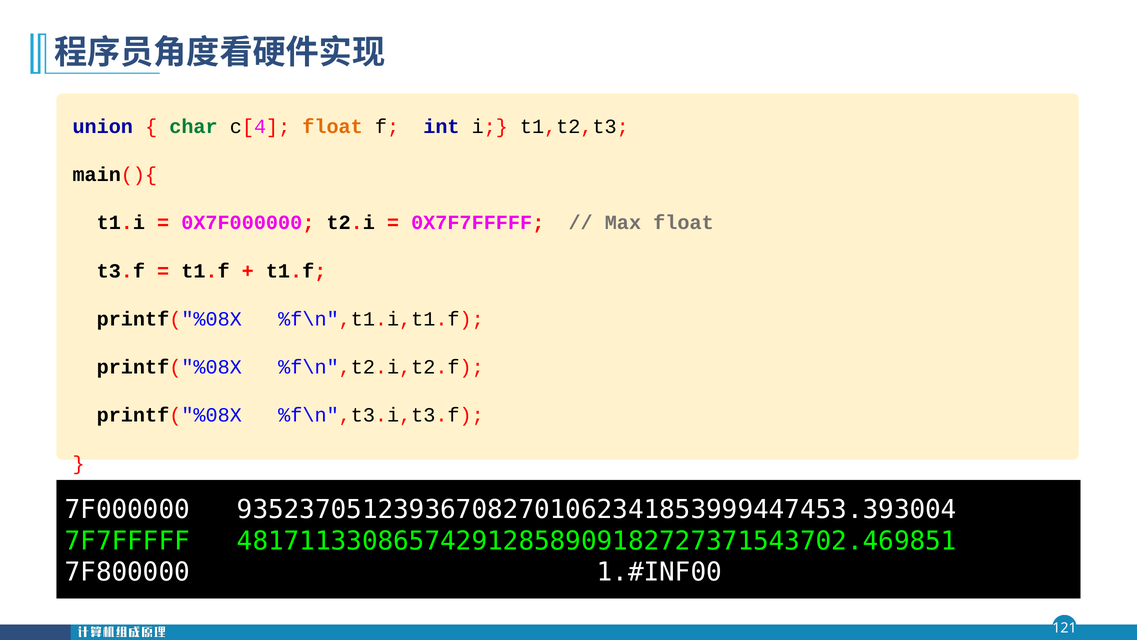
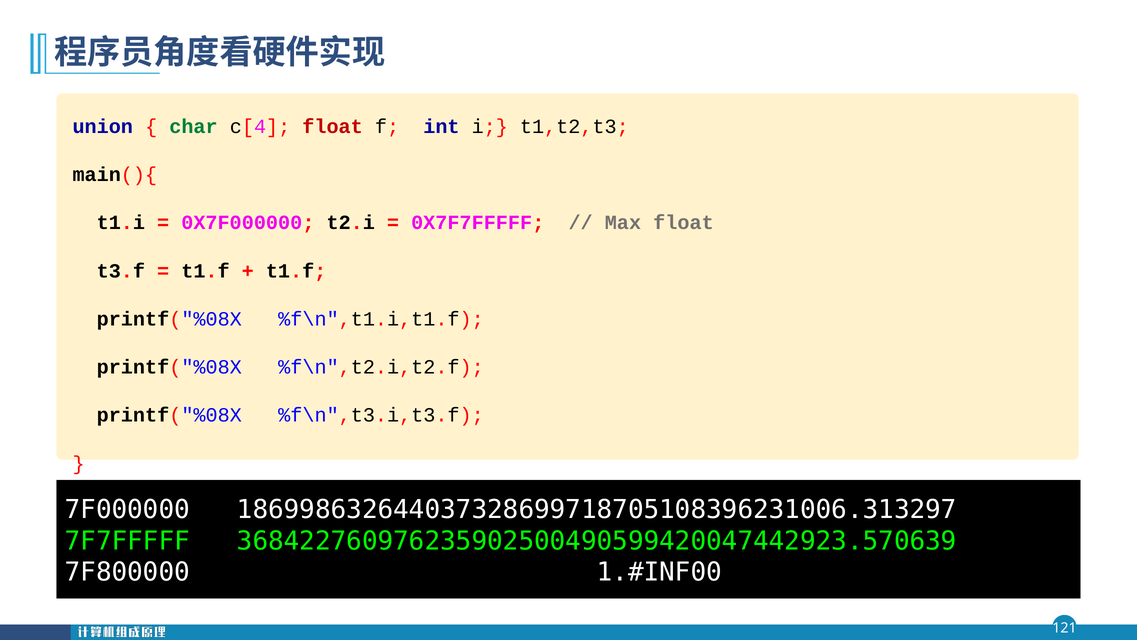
float at (333, 126) colour: orange -> red
935237051239367082701062341853999447453.393004: 935237051239367082701062341853999447453.393004 -> 186998632644037328699718705108396231006.313297
481711330865742912858909182727371543702.469851: 481711330865742912858909182727371543702.469851 -> 368422760976235902500490599420047442923.570639
